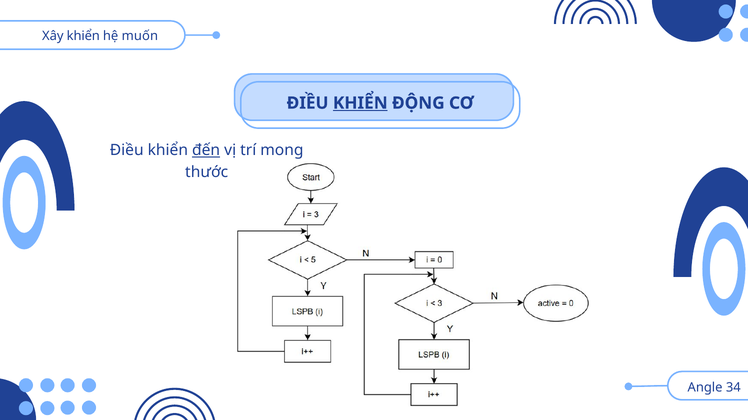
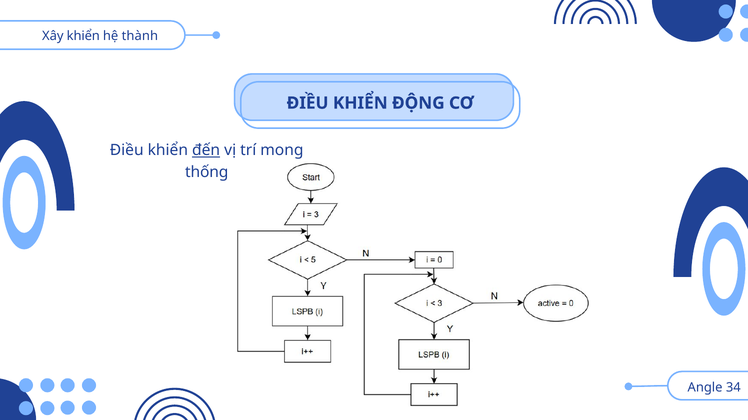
muốn: muốn -> thành
KHIỂN at (360, 103) underline: present -> none
thước: thước -> thống
